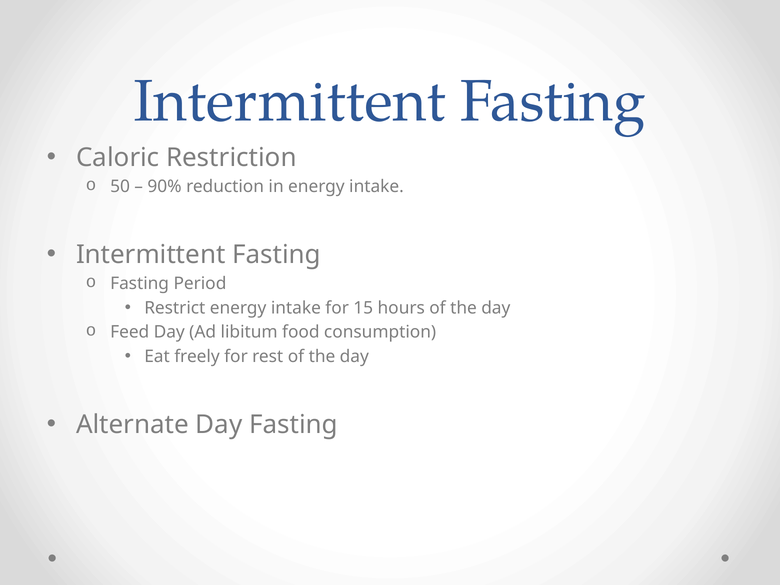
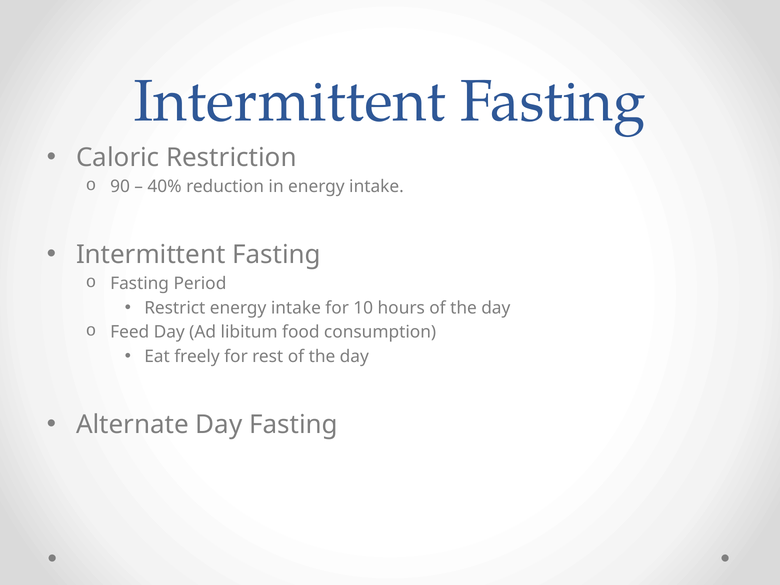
50: 50 -> 90
90%: 90% -> 40%
15: 15 -> 10
